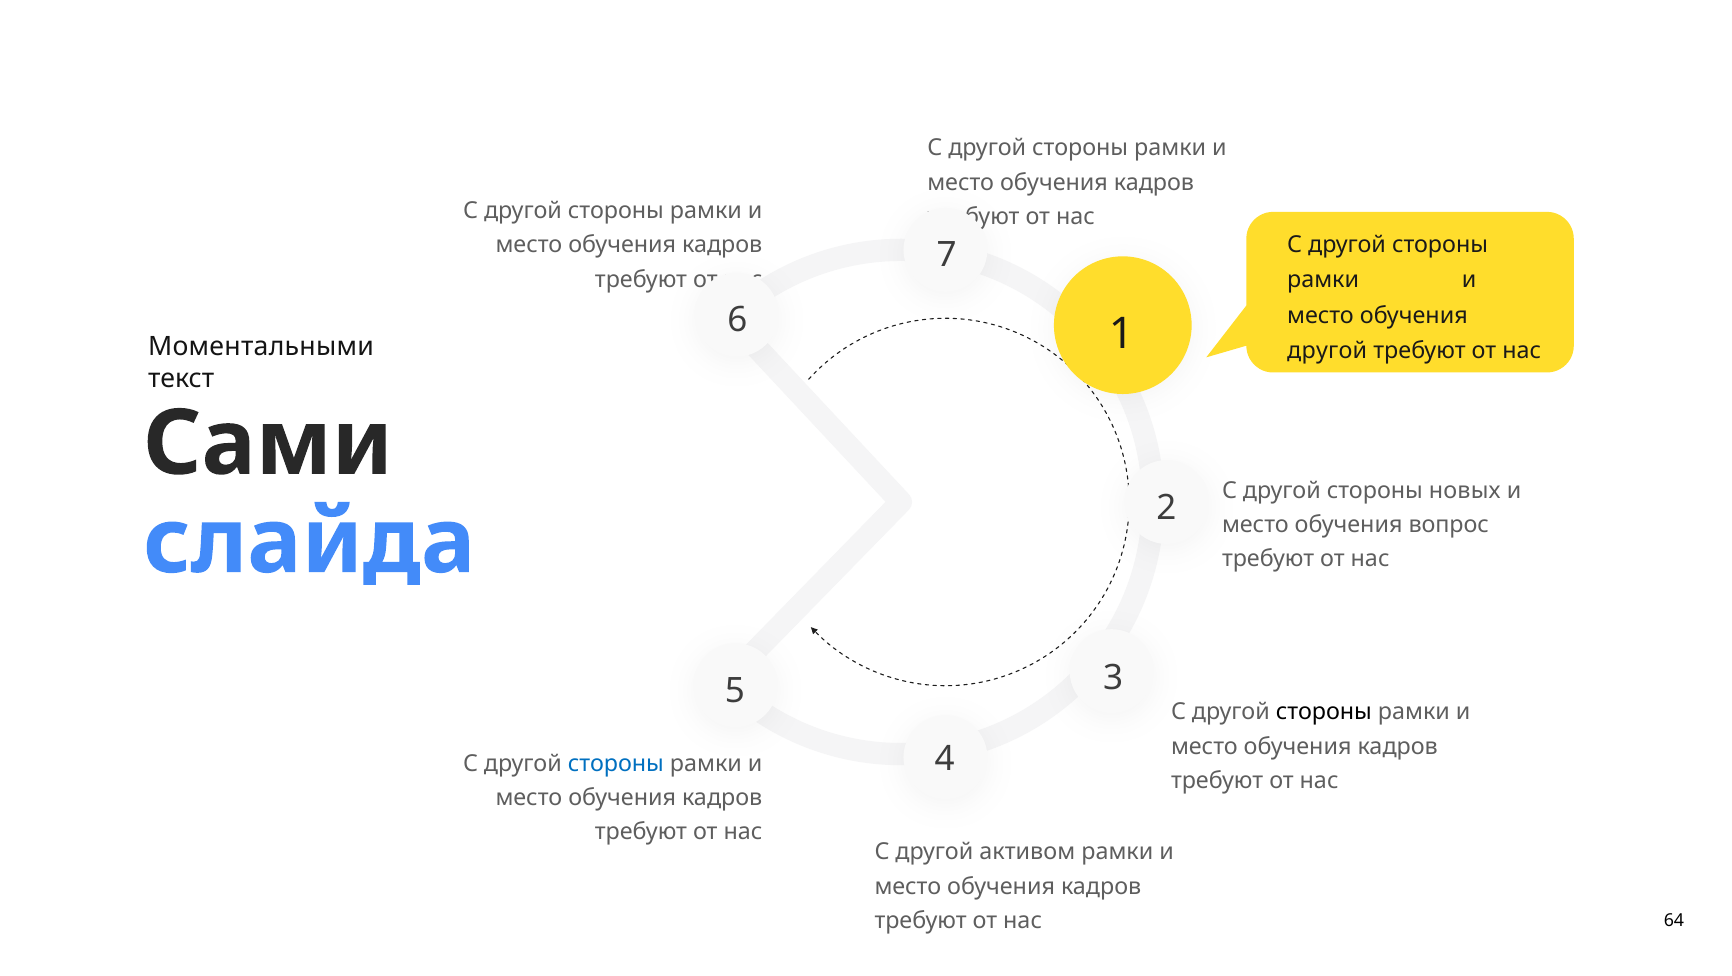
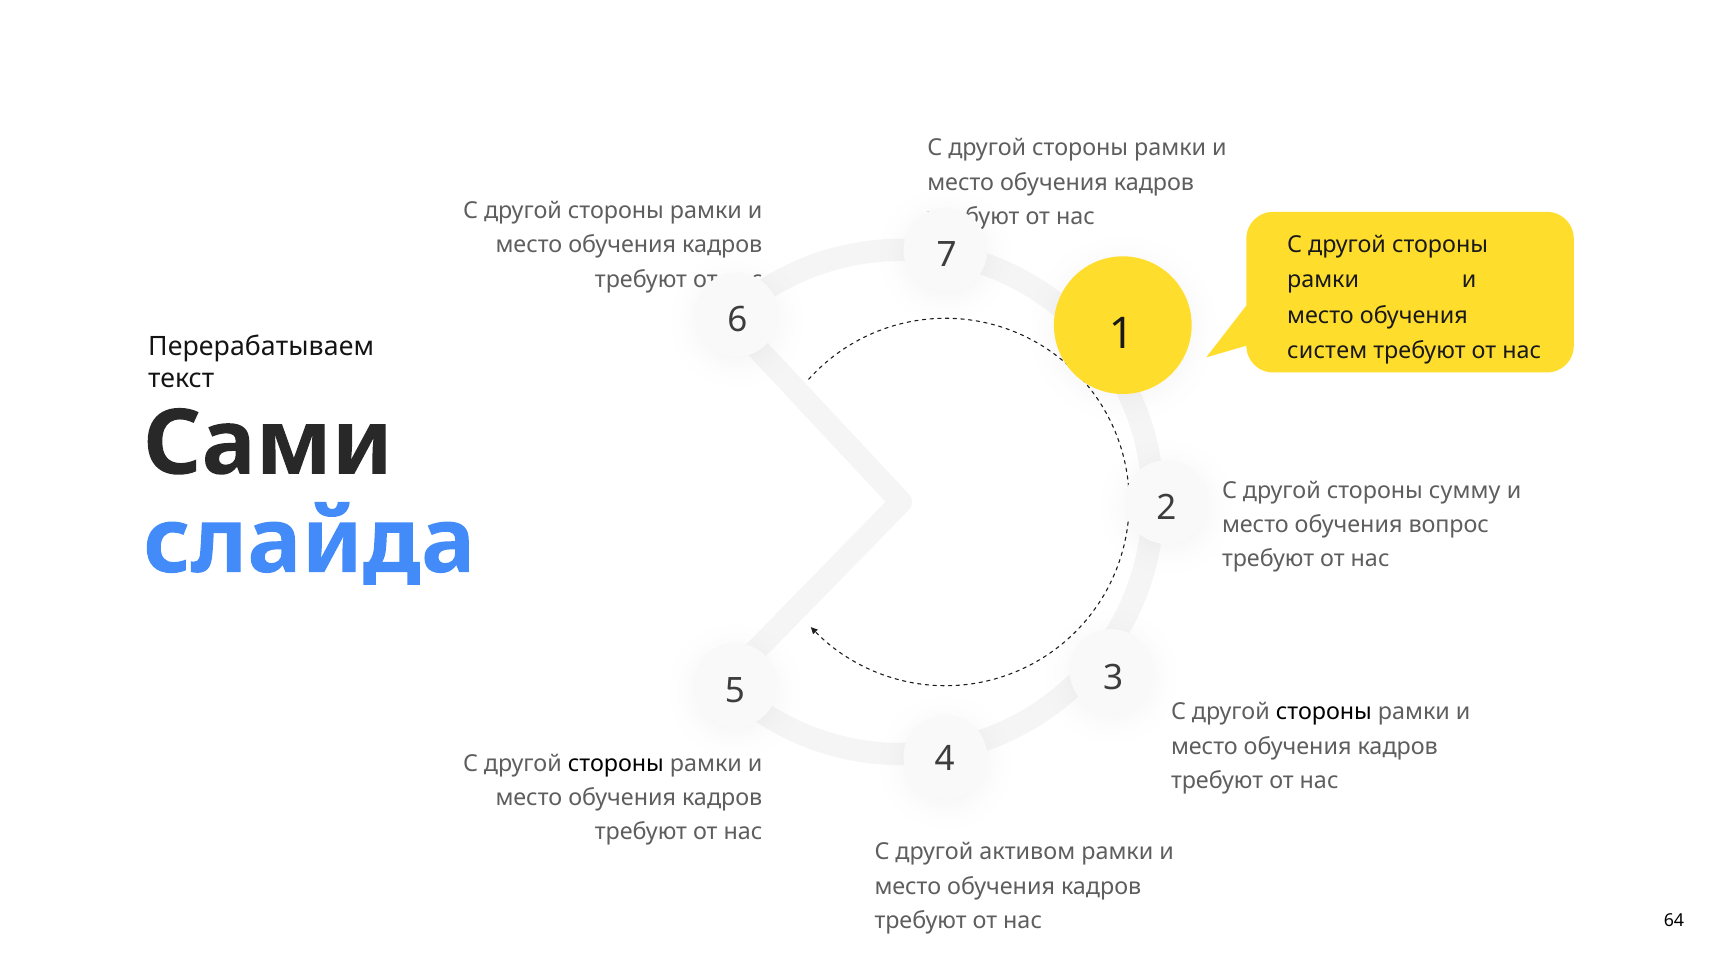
Моментальными: Моментальными -> Перерабатываем
другой at (1327, 351): другой -> систем
новых: новых -> сумму
стороны at (616, 764) colour: blue -> black
